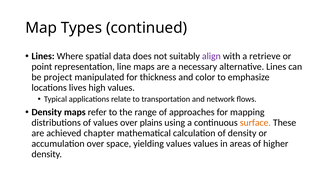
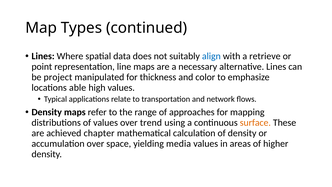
align colour: purple -> blue
lives: lives -> able
plains: plains -> trend
yielding values: values -> media
